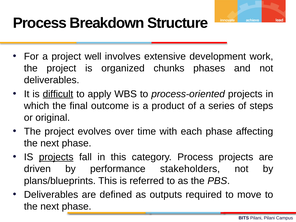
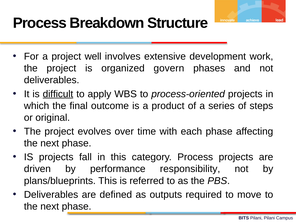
chunks: chunks -> govern
projects at (56, 157) underline: present -> none
stakeholders: stakeholders -> responsibility
